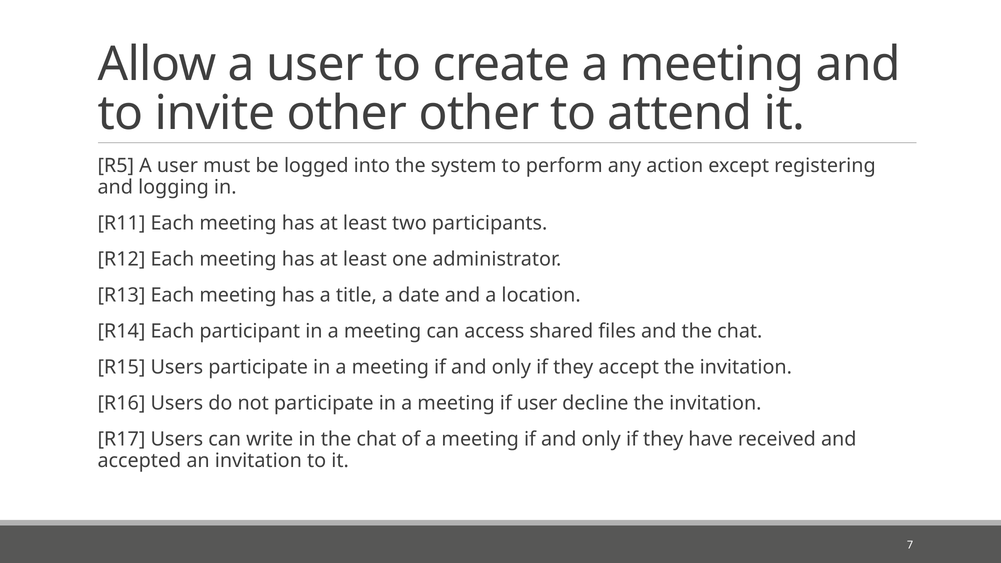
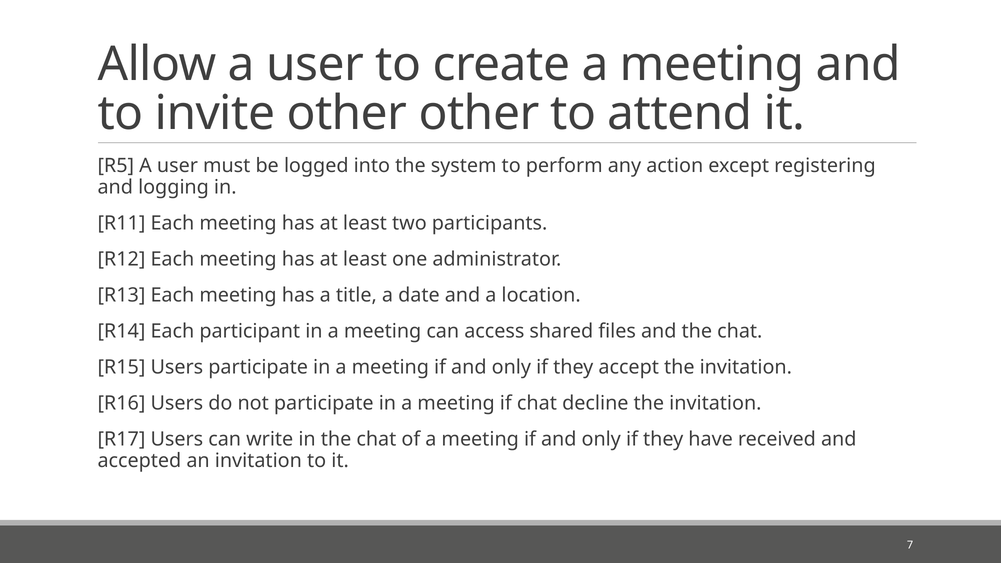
if user: user -> chat
